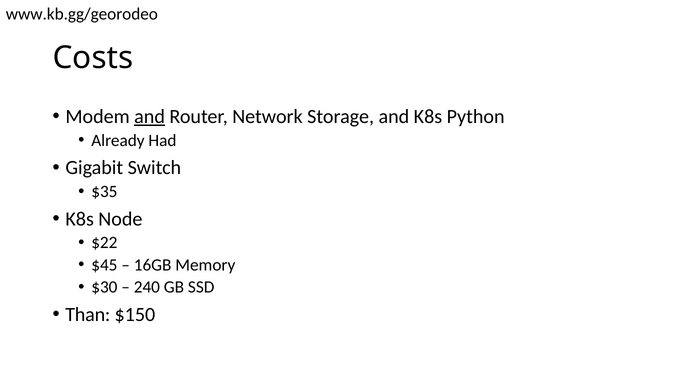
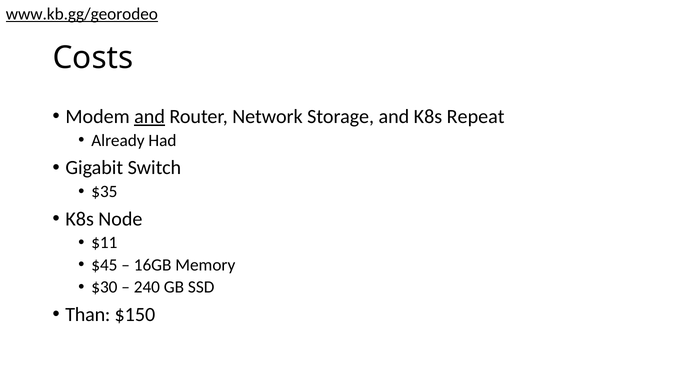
www.kb.gg/georodeo underline: none -> present
Python: Python -> Repeat
$22: $22 -> $11
